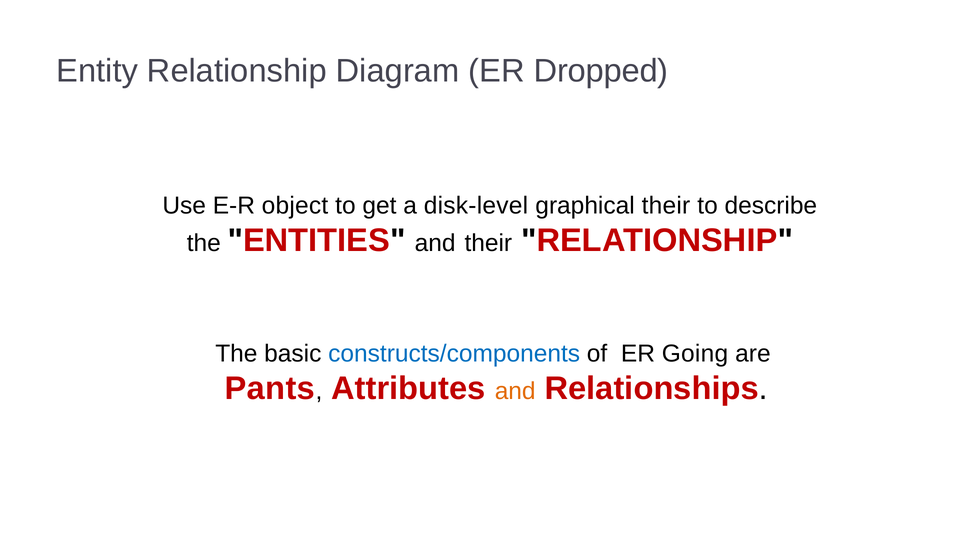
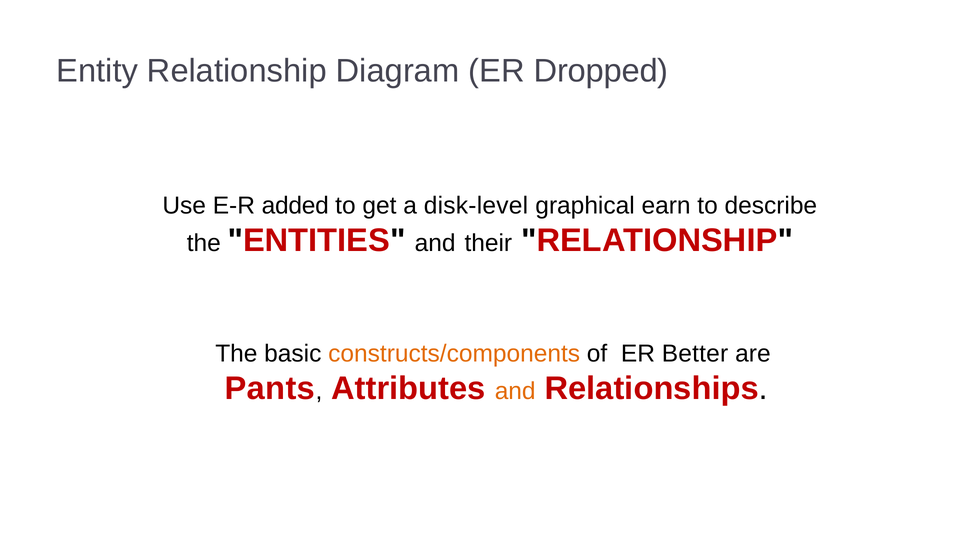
object: object -> added
graphical their: their -> earn
constructs/components colour: blue -> orange
Going: Going -> Better
